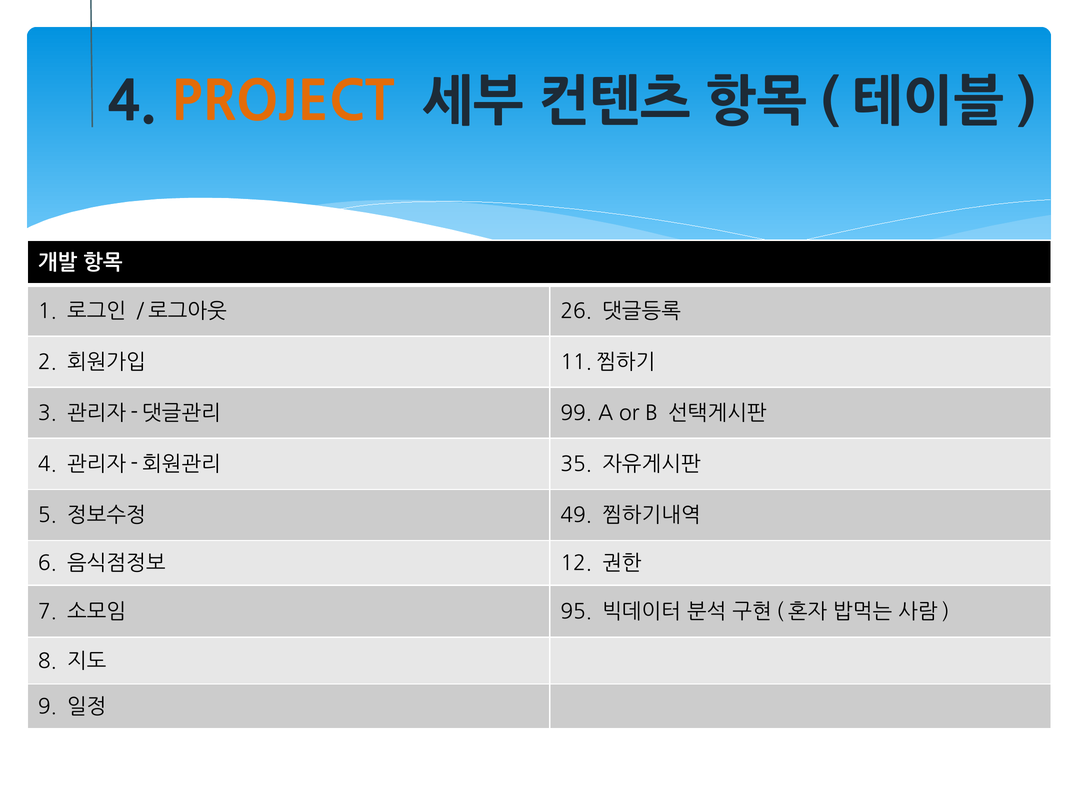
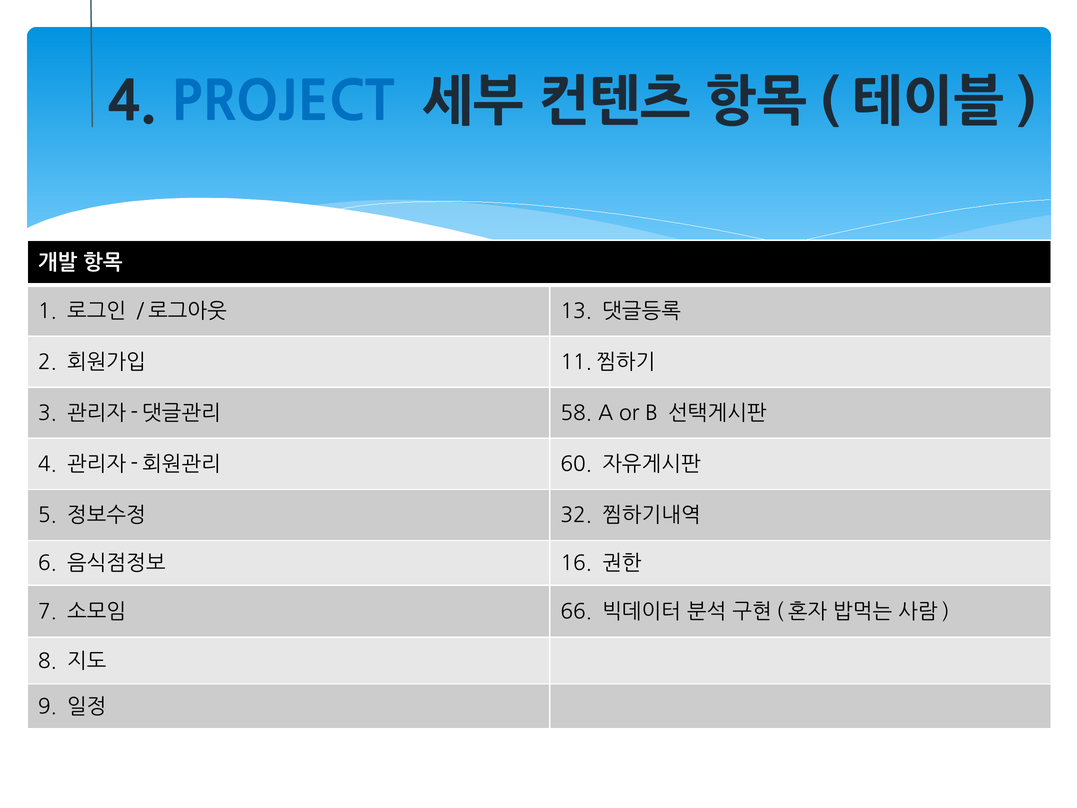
PROJECT colour: orange -> blue
26: 26 -> 13
99: 99 -> 58
35: 35 -> 60
49: 49 -> 32
12: 12 -> 16
95: 95 -> 66
